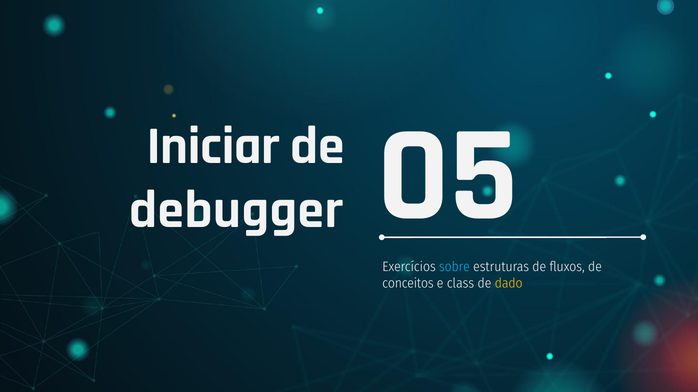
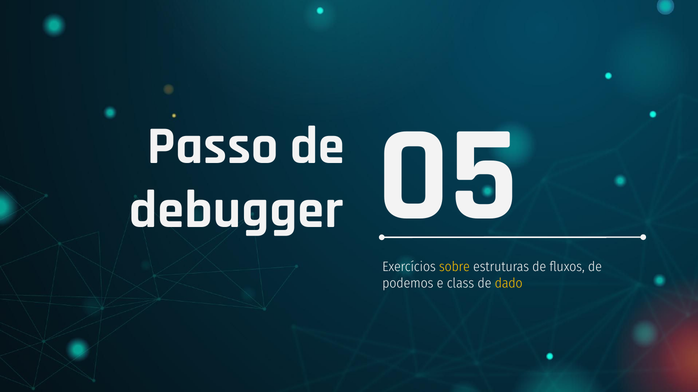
Iniciar: Iniciar -> Passo
sobre colour: light blue -> yellow
conceitos: conceitos -> podemos
